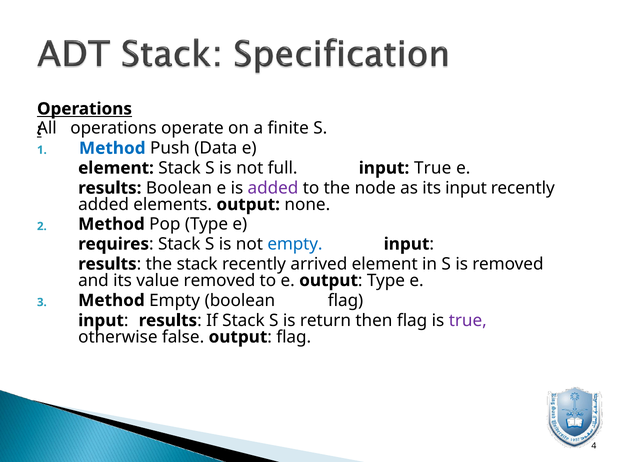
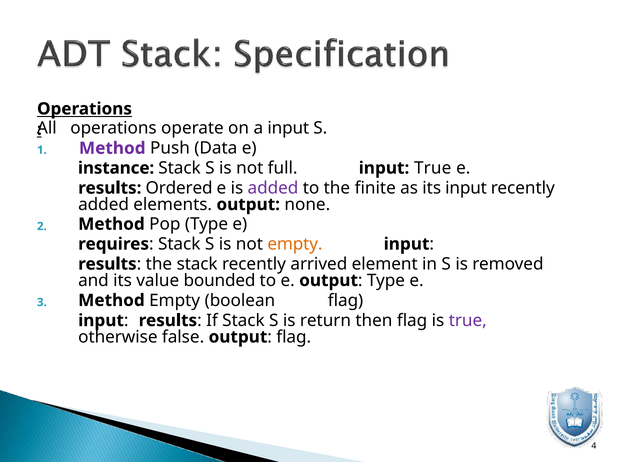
a finite: finite -> input
Method at (112, 148) colour: blue -> purple
element at (116, 168): element -> instance
results Boolean: Boolean -> Ordered
node: node -> finite
empty at (295, 244) colour: blue -> orange
value removed: removed -> bounded
